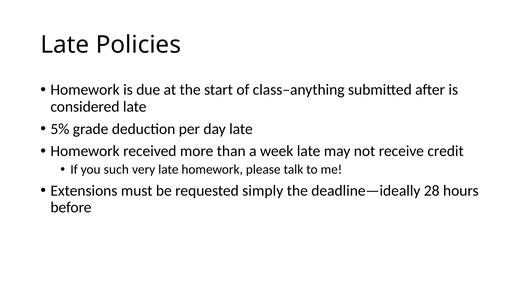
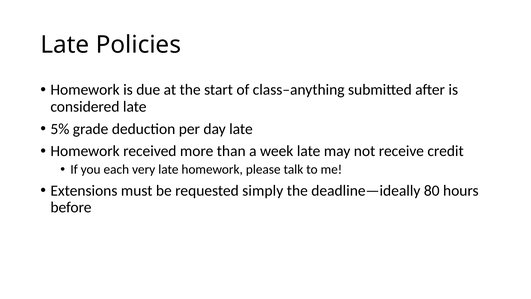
such: such -> each
28: 28 -> 80
